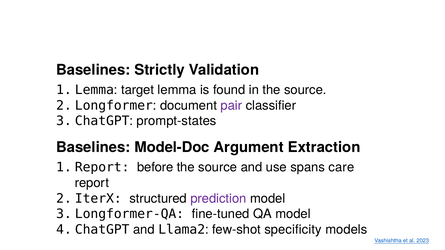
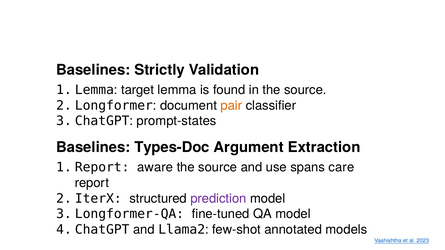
pair colour: purple -> orange
Model-Doc: Model-Doc -> Types-Doc
before: before -> aware
specificity: specificity -> annotated
